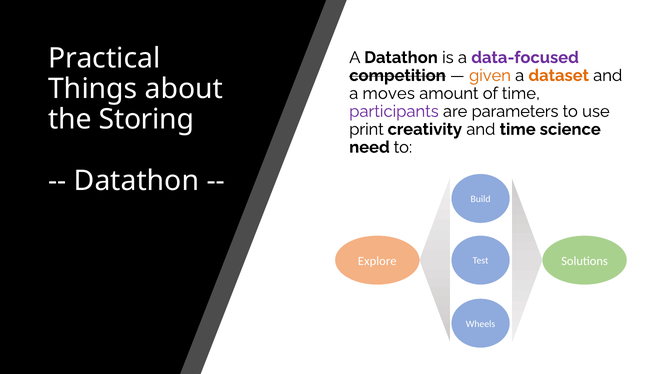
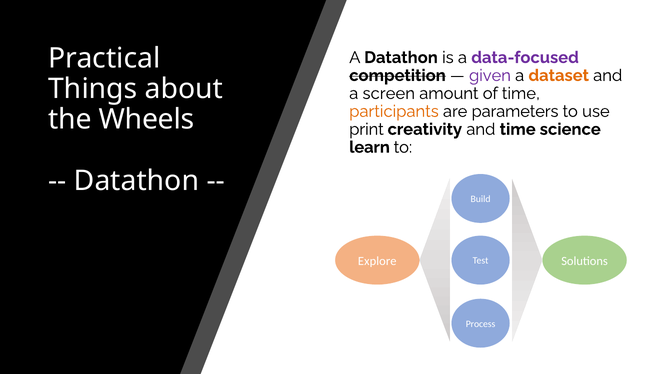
given colour: orange -> purple
moves: moves -> screen
participants colour: purple -> orange
Storing: Storing -> Wheels
need: need -> learn
Wheels: Wheels -> Process
